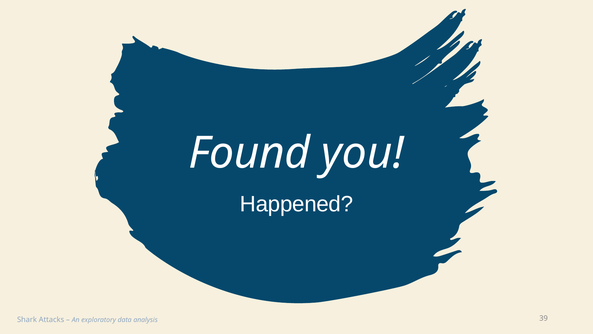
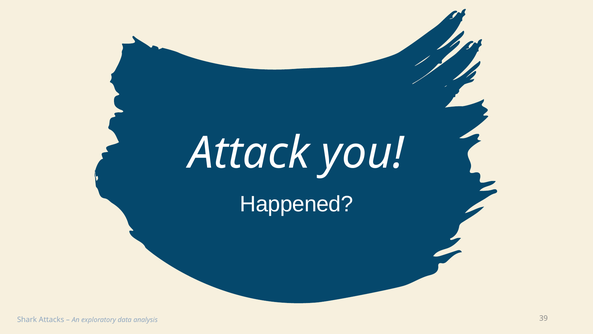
Found: Found -> Attack
